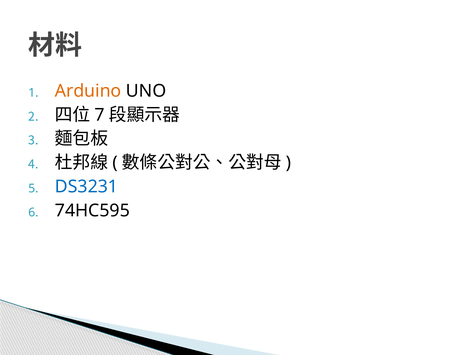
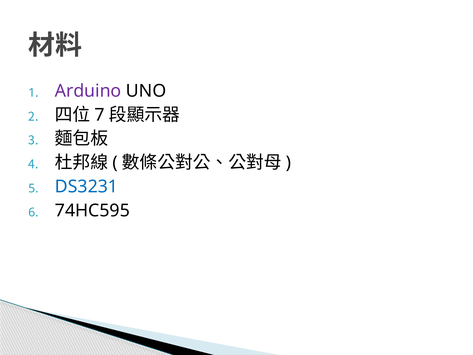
Arduino colour: orange -> purple
